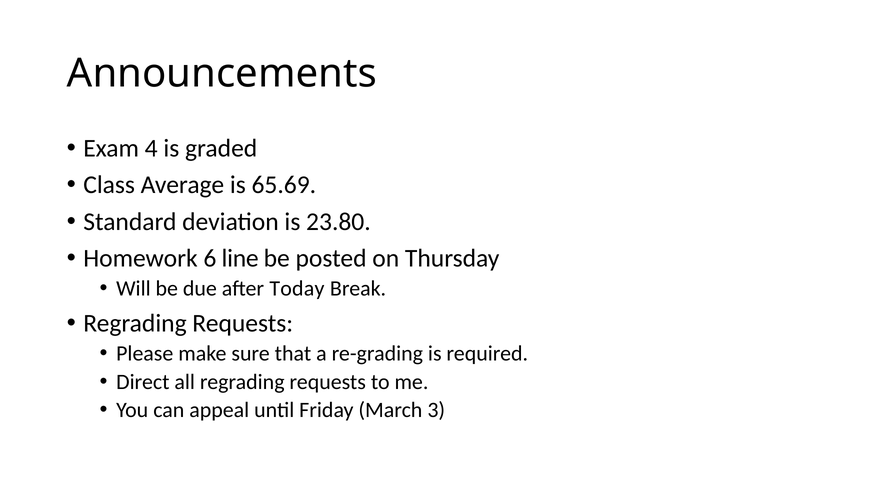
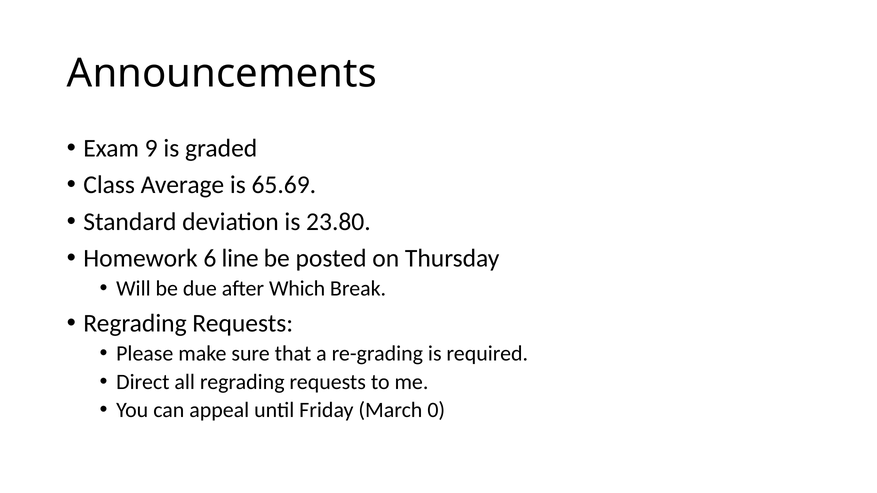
4: 4 -> 9
Today: Today -> Which
3: 3 -> 0
